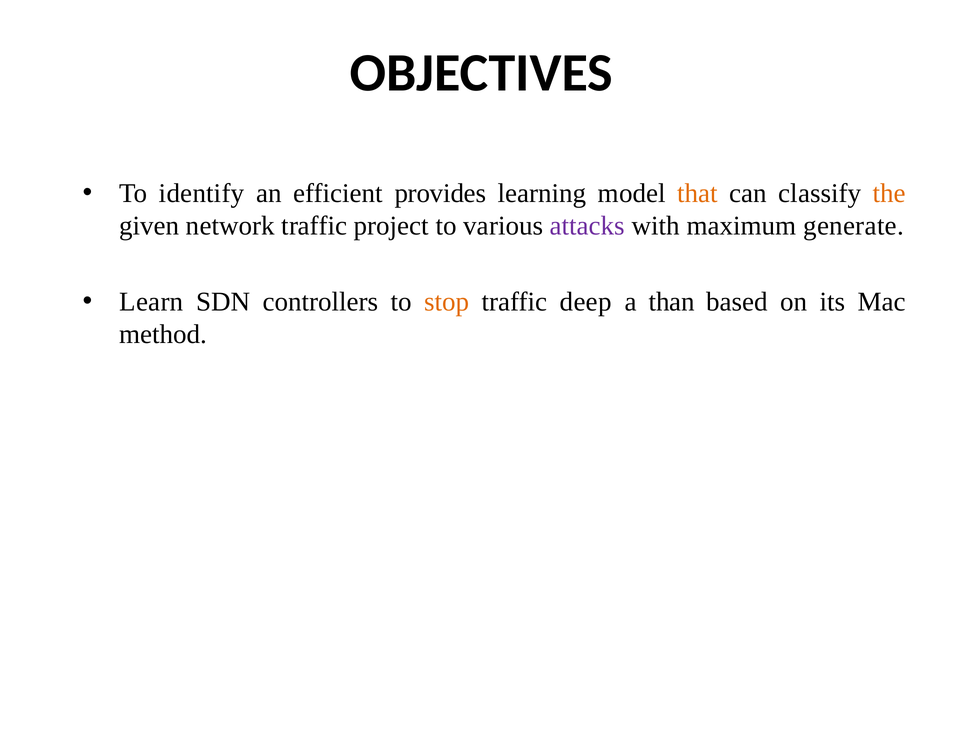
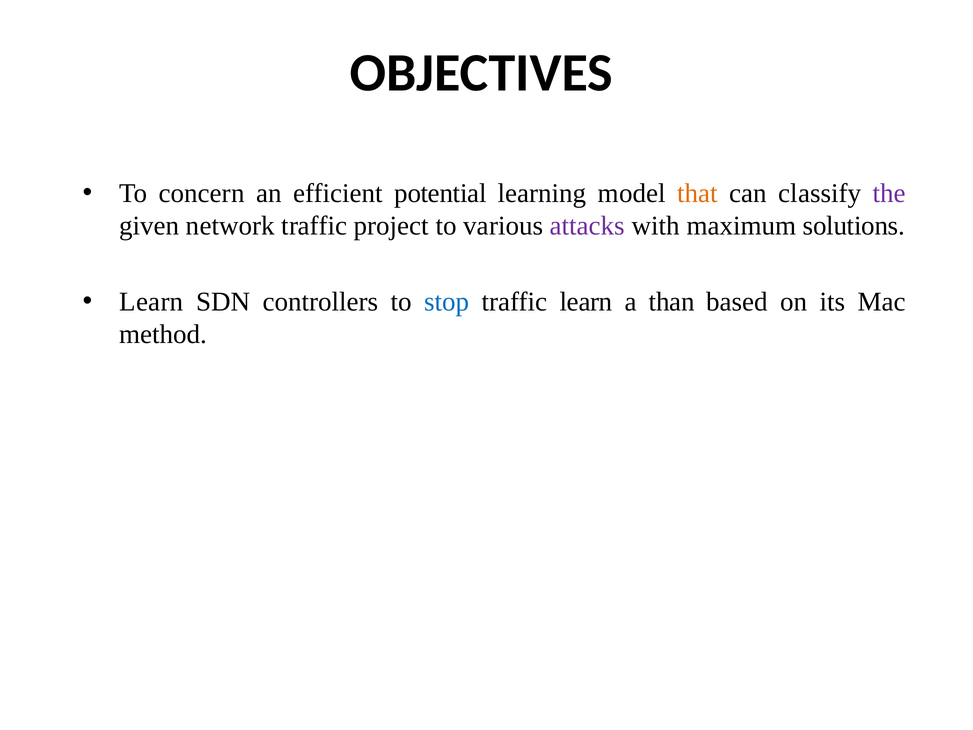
identify: identify -> concern
provides: provides -> potential
the colour: orange -> purple
generate: generate -> solutions
stop colour: orange -> blue
traffic deep: deep -> learn
